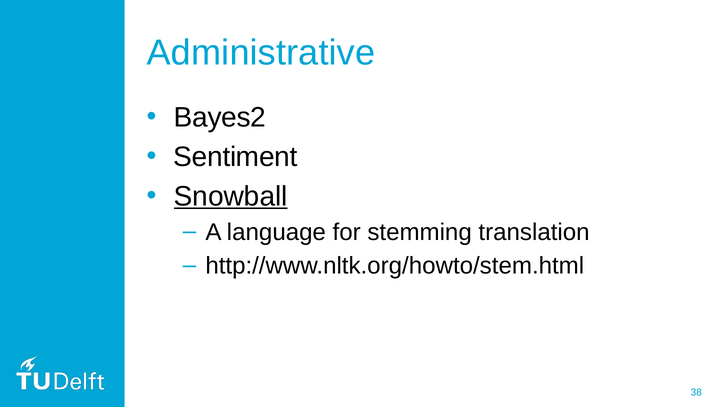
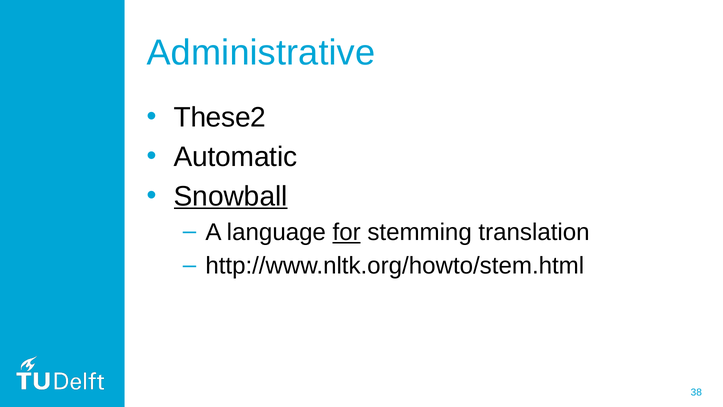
Bayes2: Bayes2 -> These2
Sentiment: Sentiment -> Automatic
for underline: none -> present
